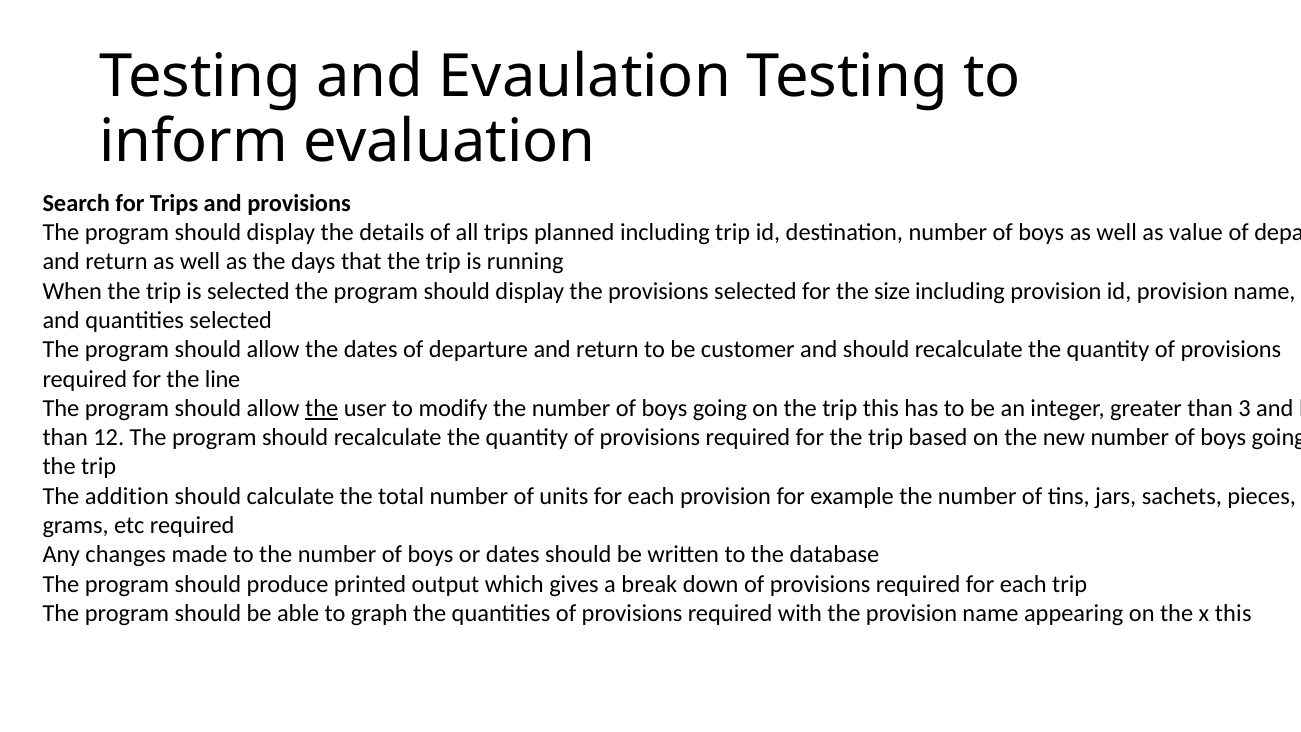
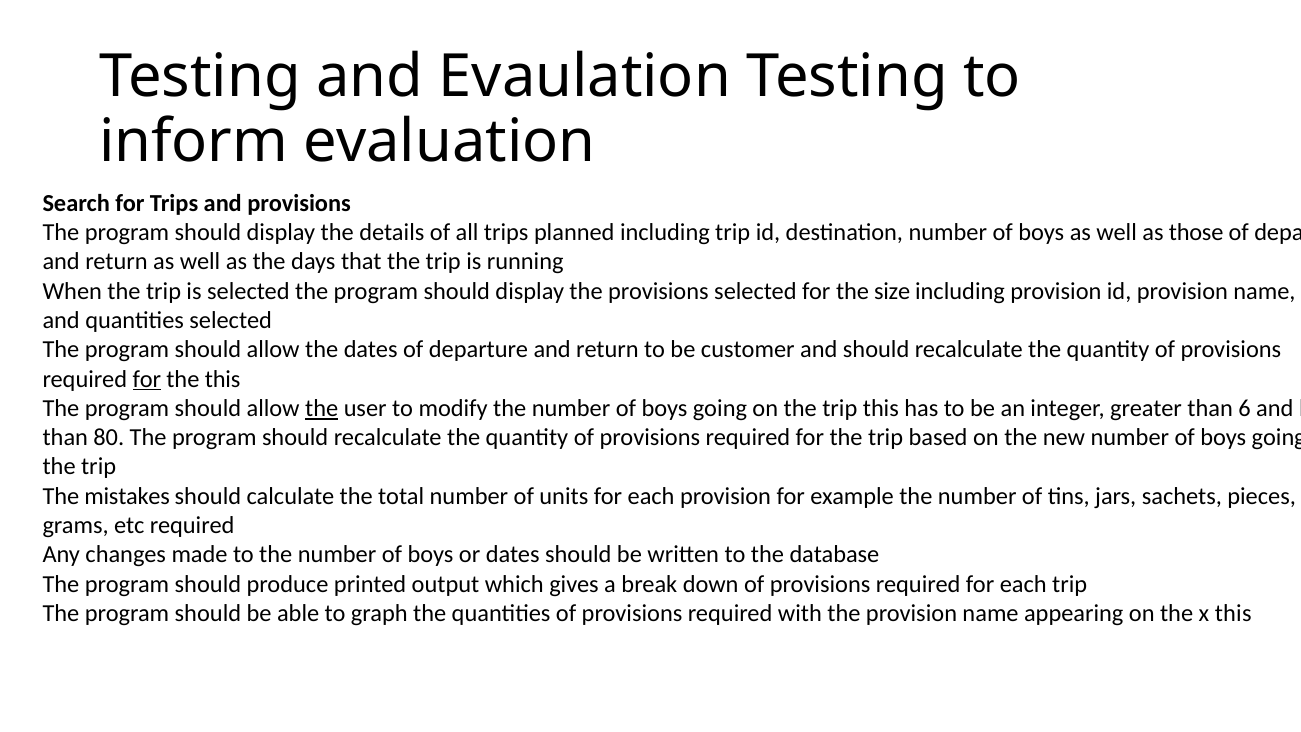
value: value -> those
for at (147, 379) underline: none -> present
the line: line -> this
3: 3 -> 6
12: 12 -> 80
addition: addition -> mistakes
